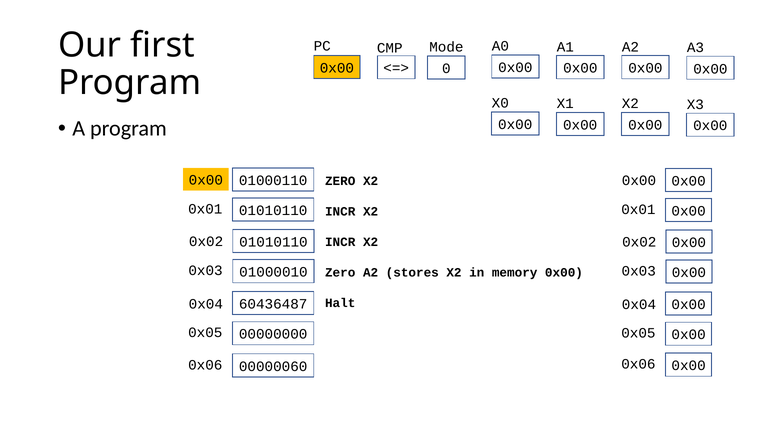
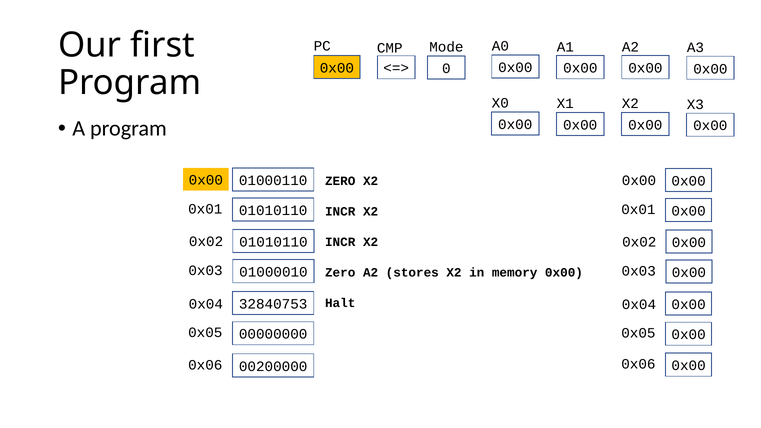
60436487: 60436487 -> 32840753
00000060: 00000060 -> 00200000
